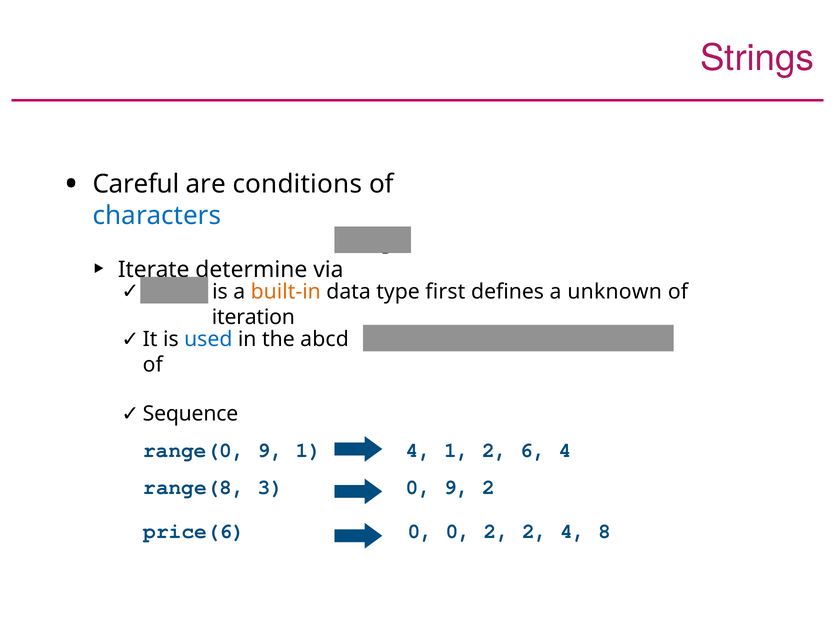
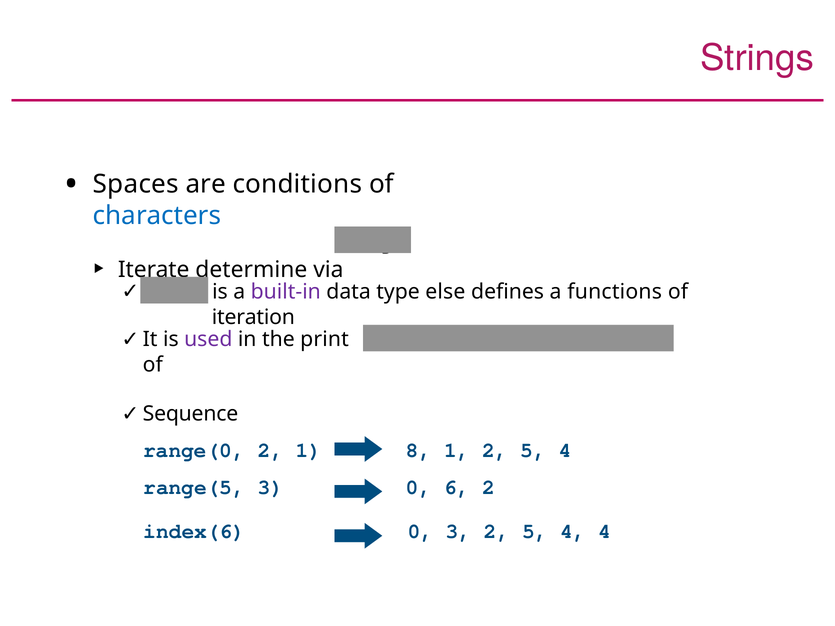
Careful: Careful -> Spaces
built-in colour: orange -> purple
first: first -> else
unknown: unknown -> functions
used colour: blue -> purple
abcd: abcd -> print
range(0 9: 9 -> 2
1 4: 4 -> 8
1 2 6: 6 -> 5
range(8: range(8 -> range(5
0 9: 9 -> 6
price(6: price(6 -> index(6
0 0: 0 -> 3
2 at (535, 532): 2 -> 5
4 8: 8 -> 4
